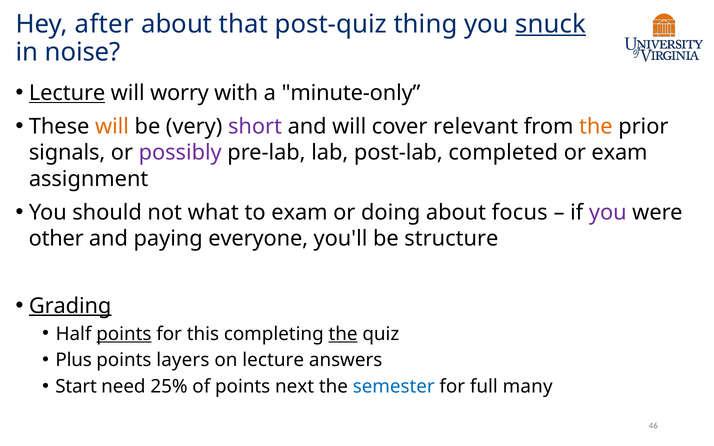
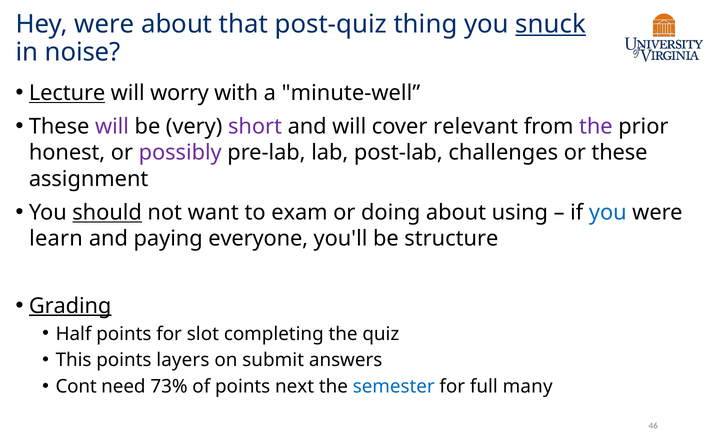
Hey after: after -> were
minute-only: minute-only -> minute-well
will at (112, 127) colour: orange -> purple
the at (596, 127) colour: orange -> purple
signals: signals -> honest
completed: completed -> challenges
or exam: exam -> these
should underline: none -> present
what: what -> want
focus: focus -> using
you at (608, 213) colour: purple -> blue
other: other -> learn
points at (124, 334) underline: present -> none
this: this -> slot
the at (343, 334) underline: present -> none
Plus: Plus -> This
on lecture: lecture -> submit
Start: Start -> Cont
25%: 25% -> 73%
